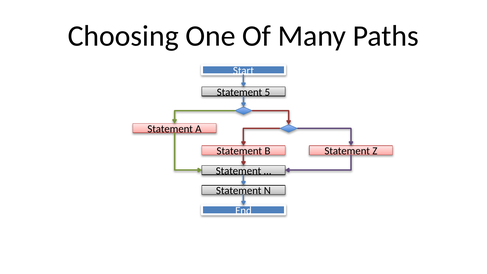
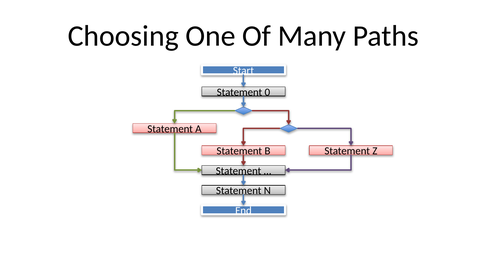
5: 5 -> 0
